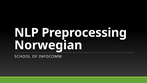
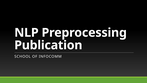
Norwegian: Norwegian -> Publication
